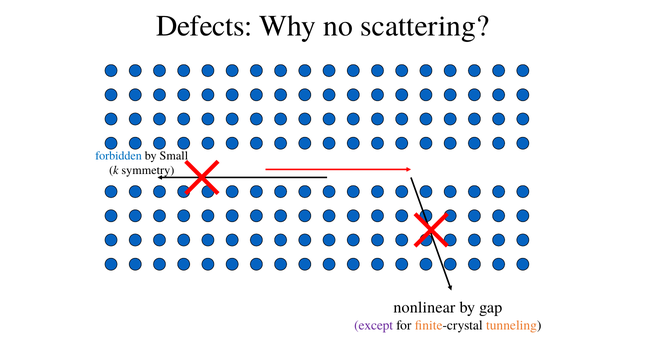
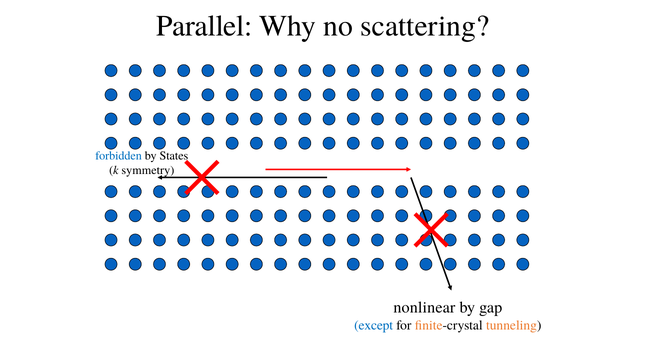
Defects: Defects -> Parallel
Small: Small -> States
except colour: purple -> blue
